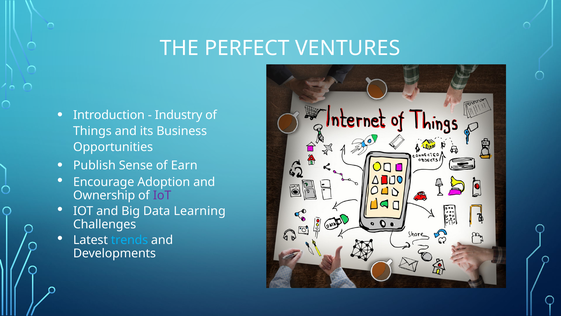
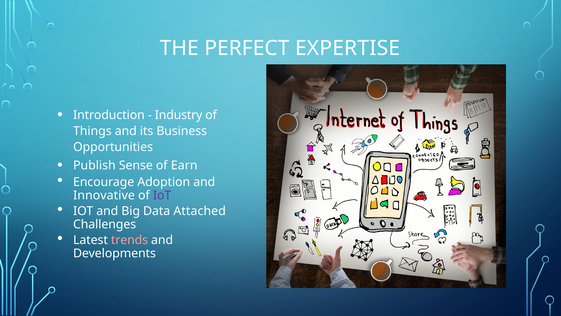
VENTURES: VENTURES -> EXPERTISE
Ownership: Ownership -> Innovative
Learning: Learning -> Attached
trends colour: light blue -> pink
